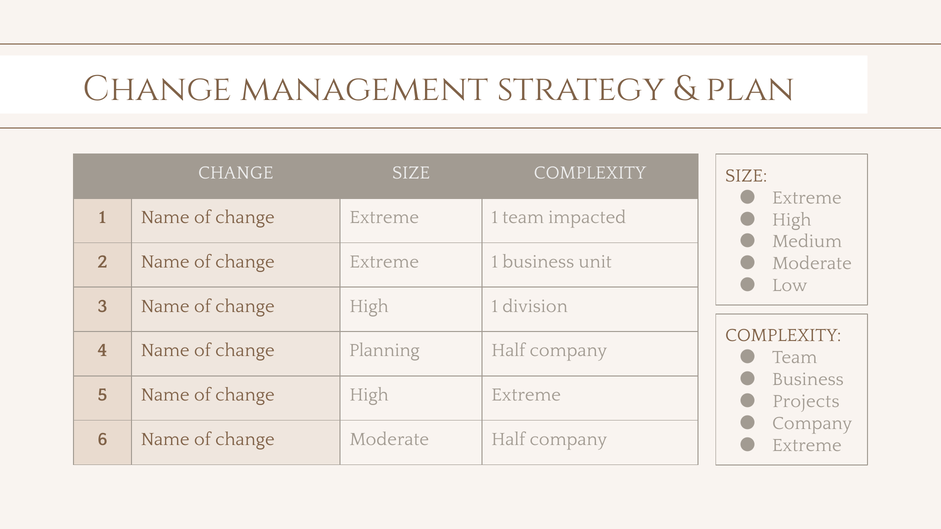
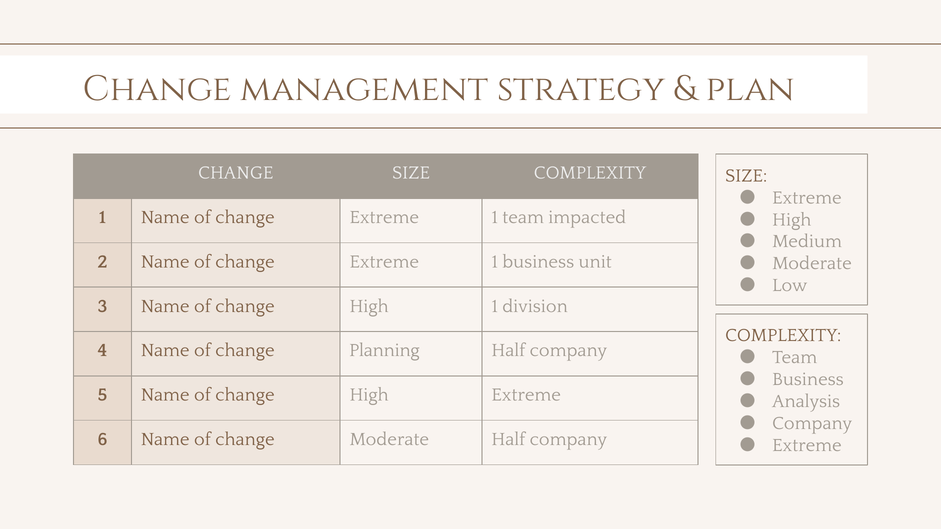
Projects: Projects -> Analysis
